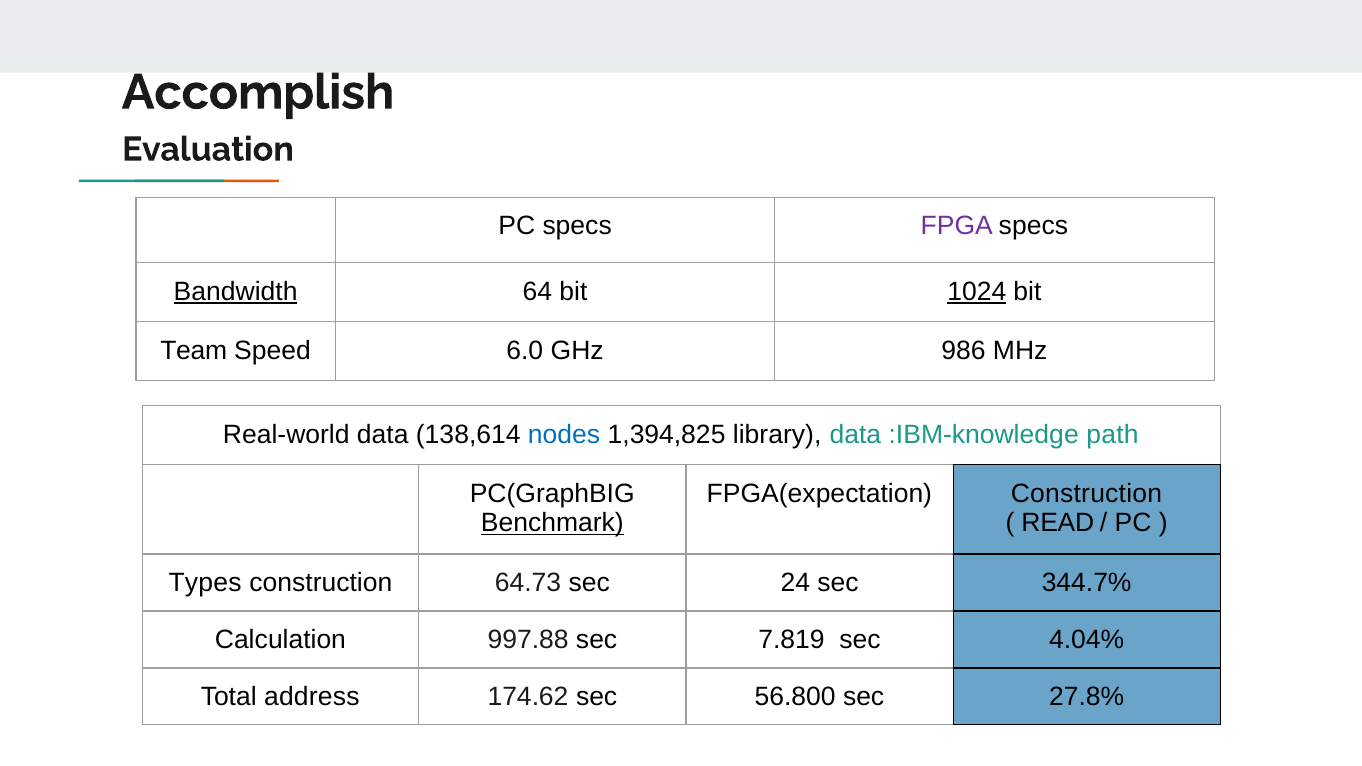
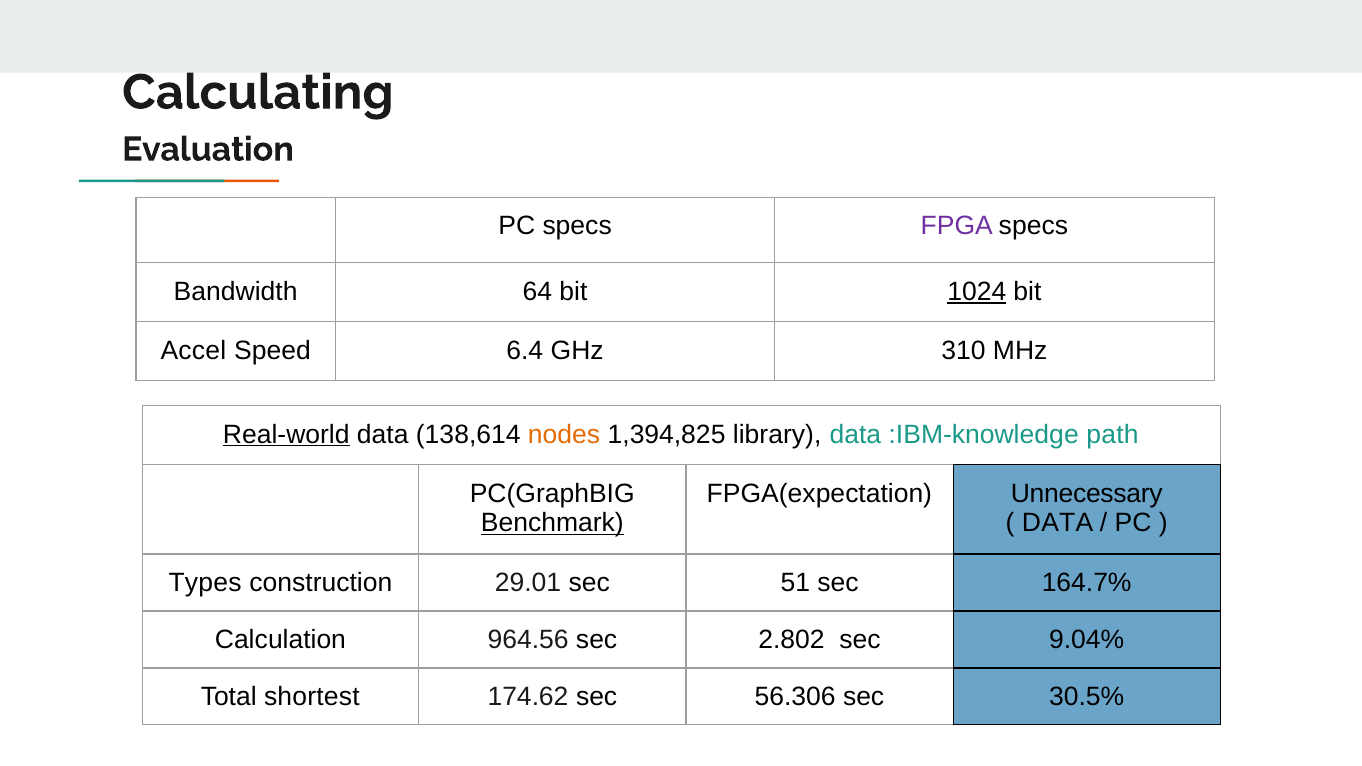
Accomplish: Accomplish -> Calculating
Bandwidth underline: present -> none
Team: Team -> Accel
6.0: 6.0 -> 6.4
986: 986 -> 310
Real-world underline: none -> present
nodes colour: blue -> orange
FPGA(expectation Construction: Construction -> Unnecessary
READ at (1058, 523): READ -> DATA
64.73: 64.73 -> 29.01
24: 24 -> 51
344.7%: 344.7% -> 164.7%
997.88: 997.88 -> 964.56
7.819: 7.819 -> 2.802
4.04%: 4.04% -> 9.04%
address: address -> shortest
56.800: 56.800 -> 56.306
27.8%: 27.8% -> 30.5%
